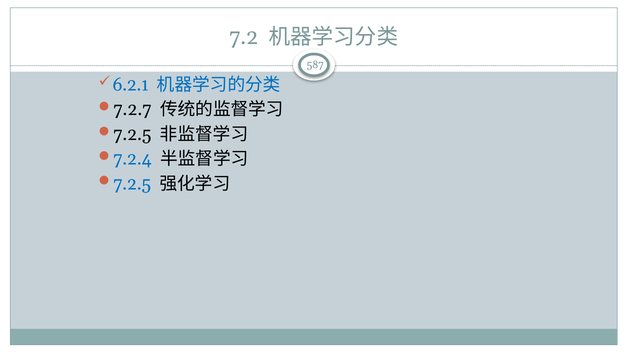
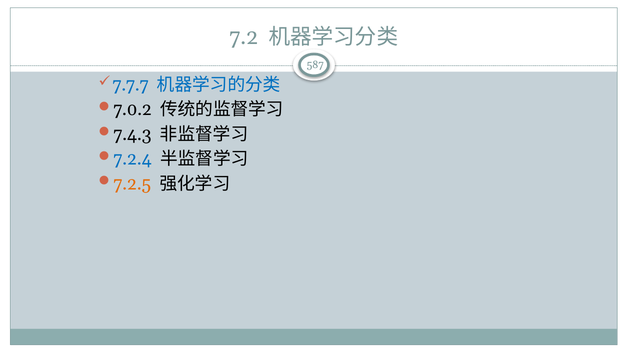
6.2.1: 6.2.1 -> 7.7.7
7.2.7: 7.2.7 -> 7.0.2
7.2.5 at (132, 134): 7.2.5 -> 7.4.3
7.2.5 at (132, 184) colour: blue -> orange
